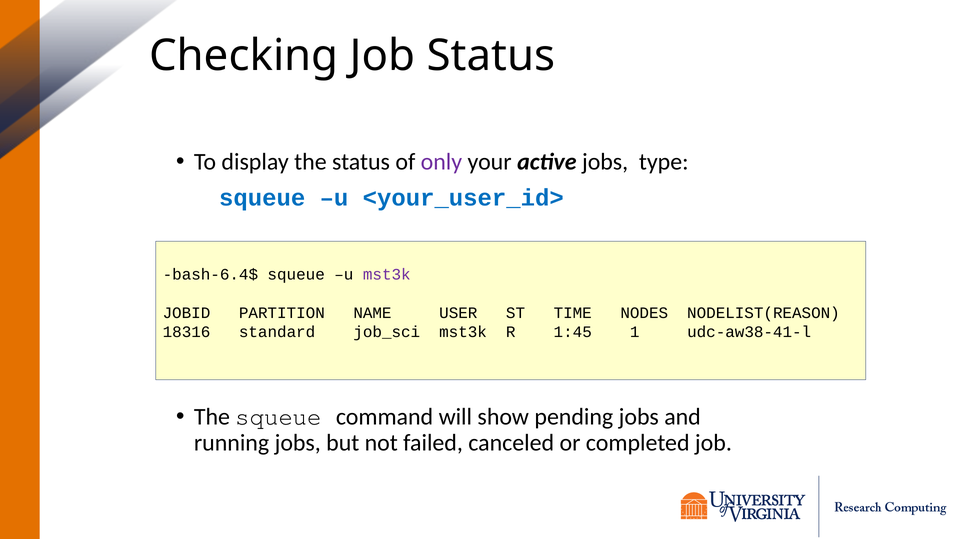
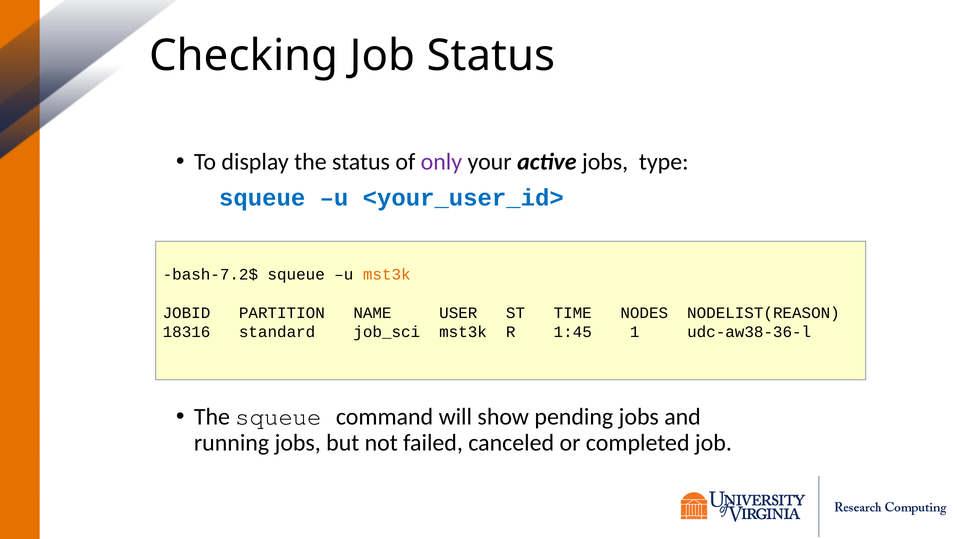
bash-6.4$: bash-6.4$ -> bash-7.2$
mst3k at (387, 274) colour: purple -> orange
udc-aw38-41-l: udc-aw38-41-l -> udc-aw38-36-l
